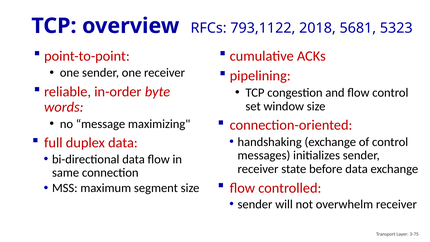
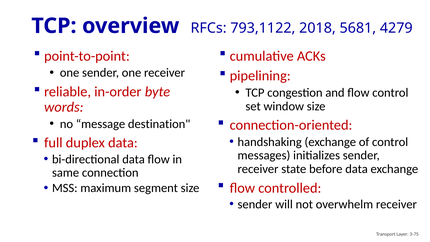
5323: 5323 -> 4279
maximizing: maximizing -> destination
